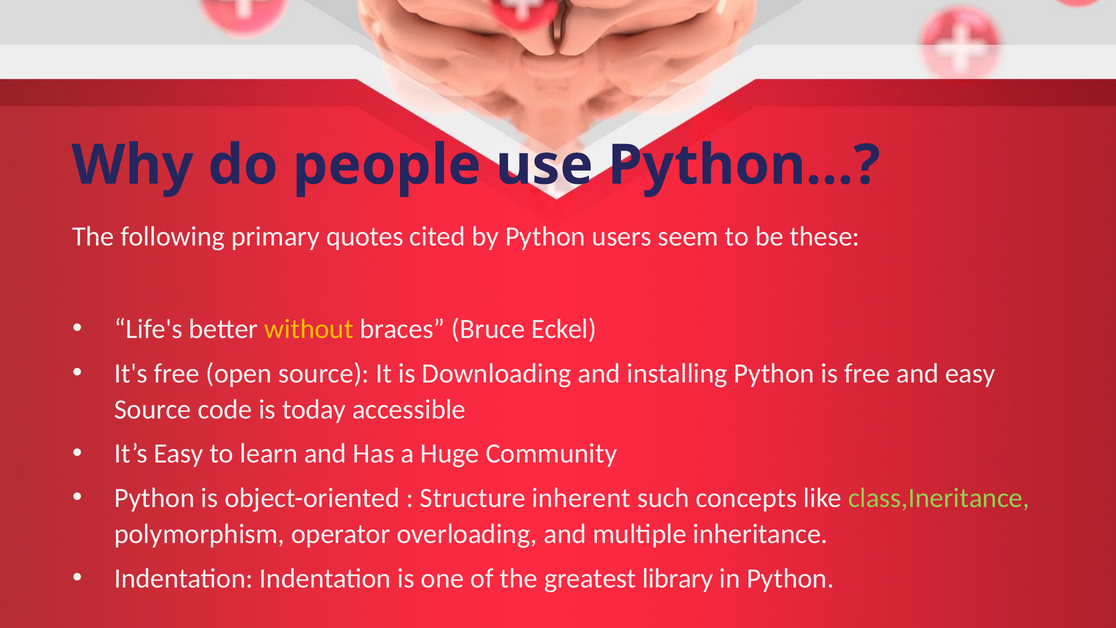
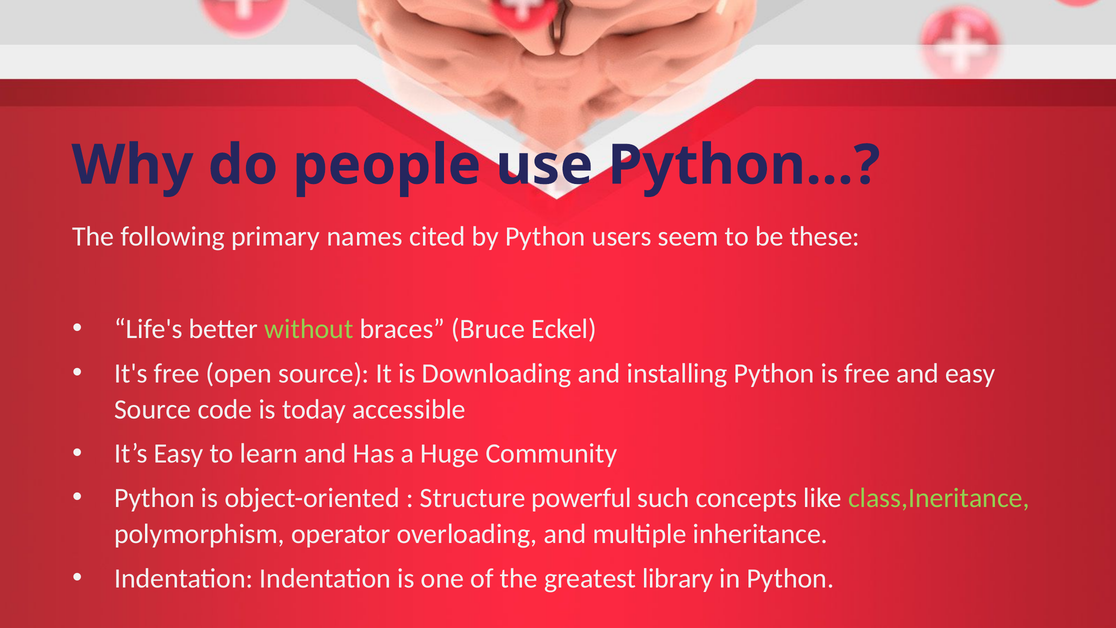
quotes: quotes -> names
without colour: yellow -> light green
inherent: inherent -> powerful
